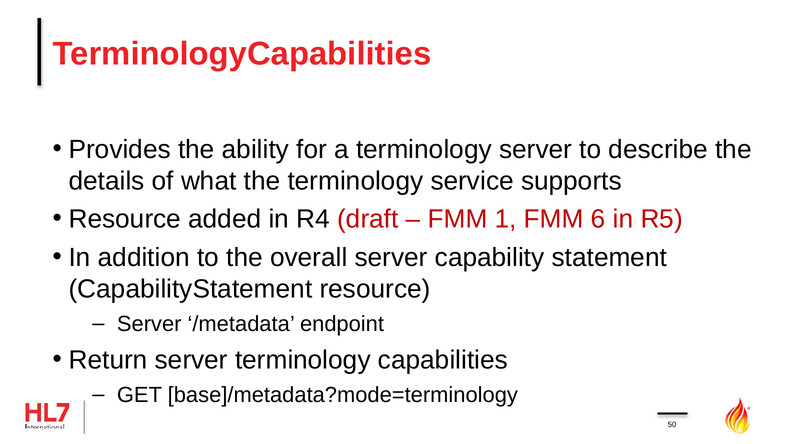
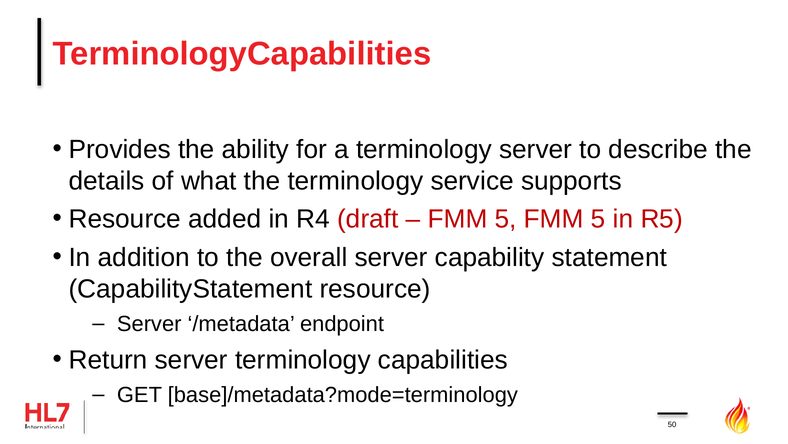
1 at (506, 219): 1 -> 5
6 at (598, 219): 6 -> 5
